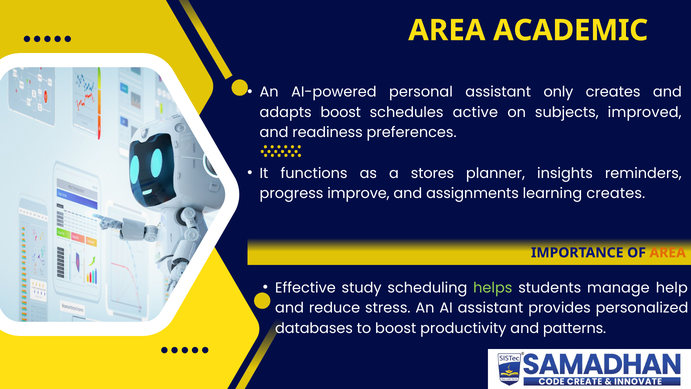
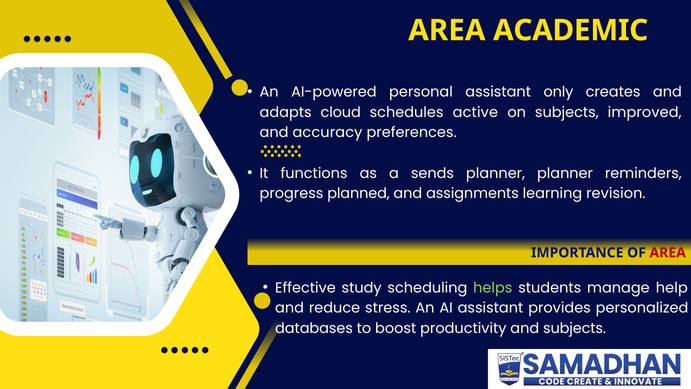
adapts boost: boost -> cloud
readiness: readiness -> accuracy
stores: stores -> sends
planner insights: insights -> planner
improve: improve -> planned
learning creates: creates -> revision
AREA at (668, 253) colour: orange -> red
and patterns: patterns -> subjects
